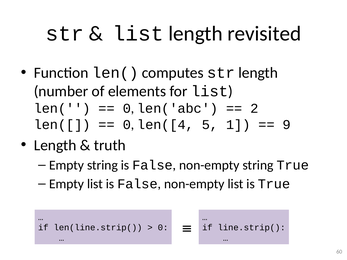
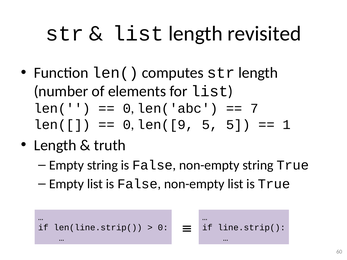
2: 2 -> 7
len([4: len([4 -> len([9
5 1: 1 -> 5
9: 9 -> 1
